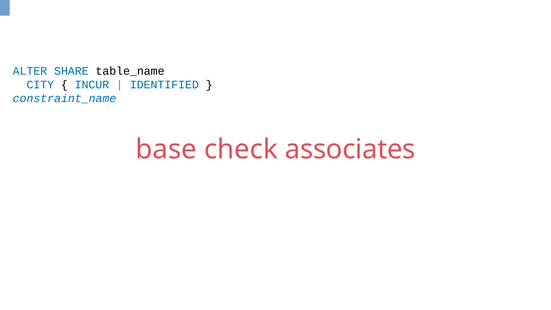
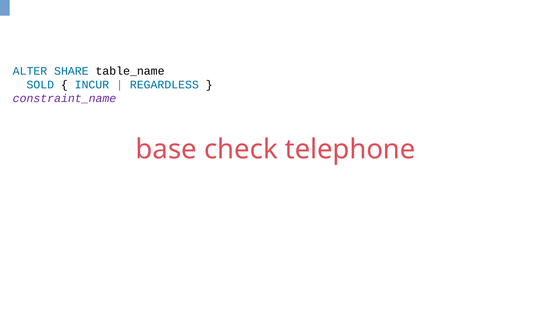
CITY: CITY -> SOLD
IDENTIFIED: IDENTIFIED -> REGARDLESS
constraint_name colour: blue -> purple
associates: associates -> telephone
